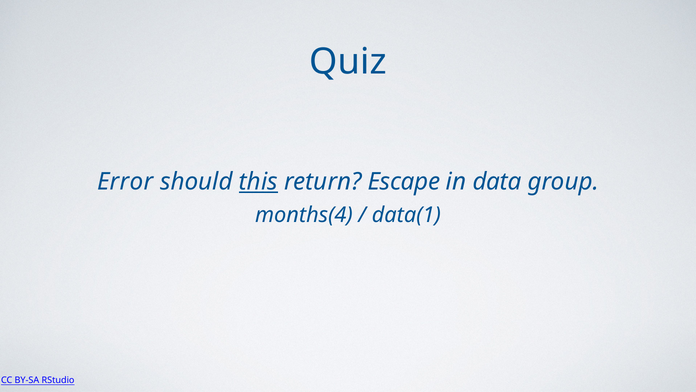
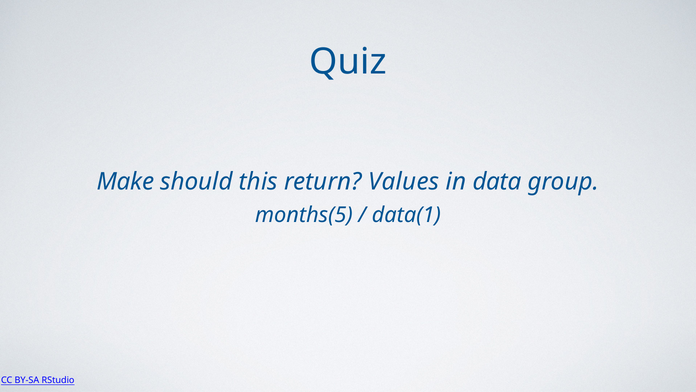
Error: Error -> Make
this underline: present -> none
Escape: Escape -> Values
months(4: months(4 -> months(5
